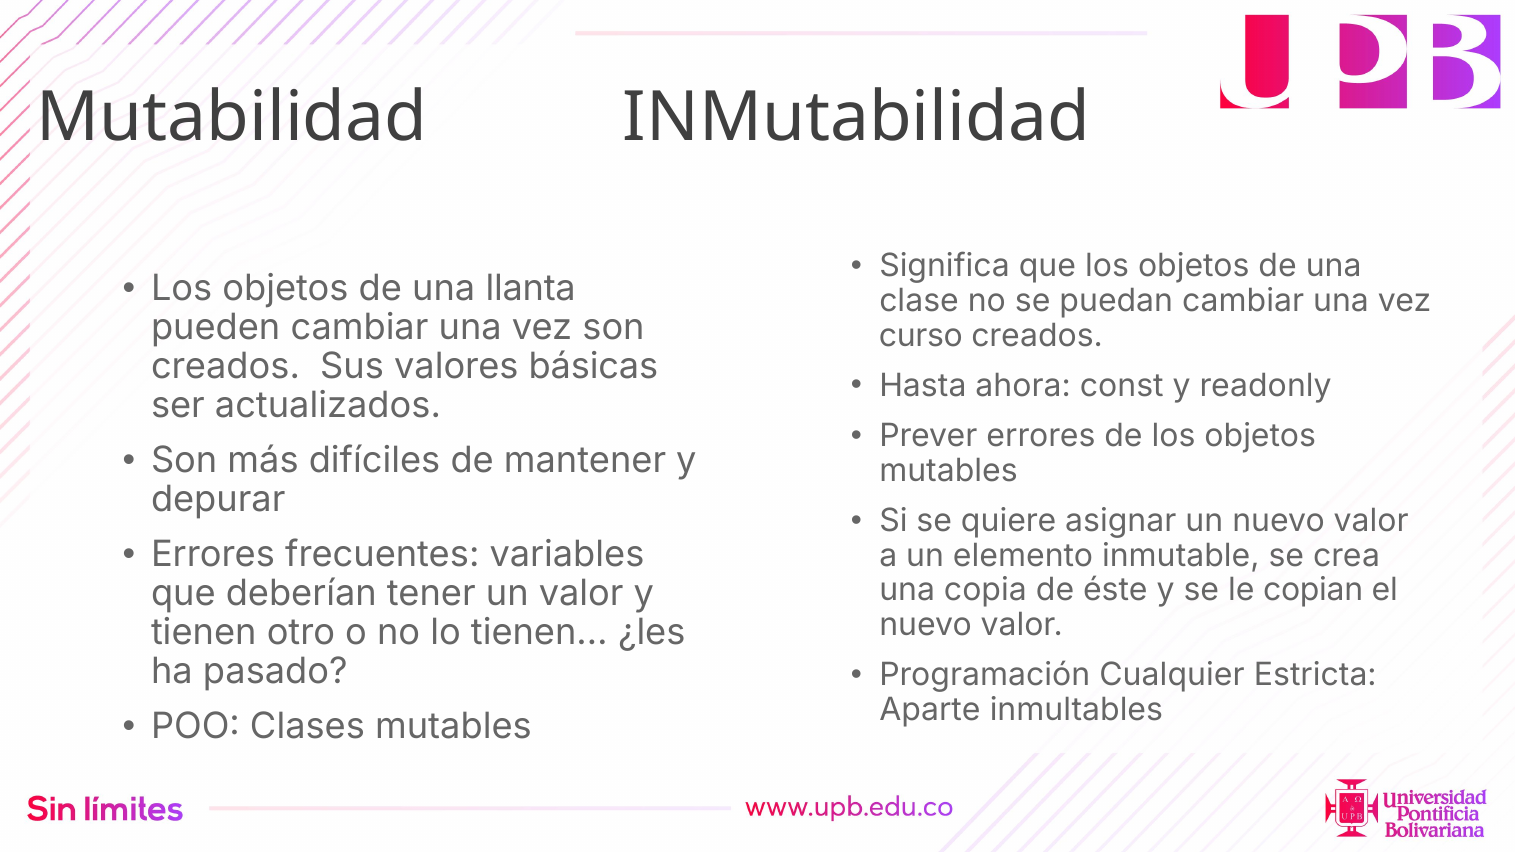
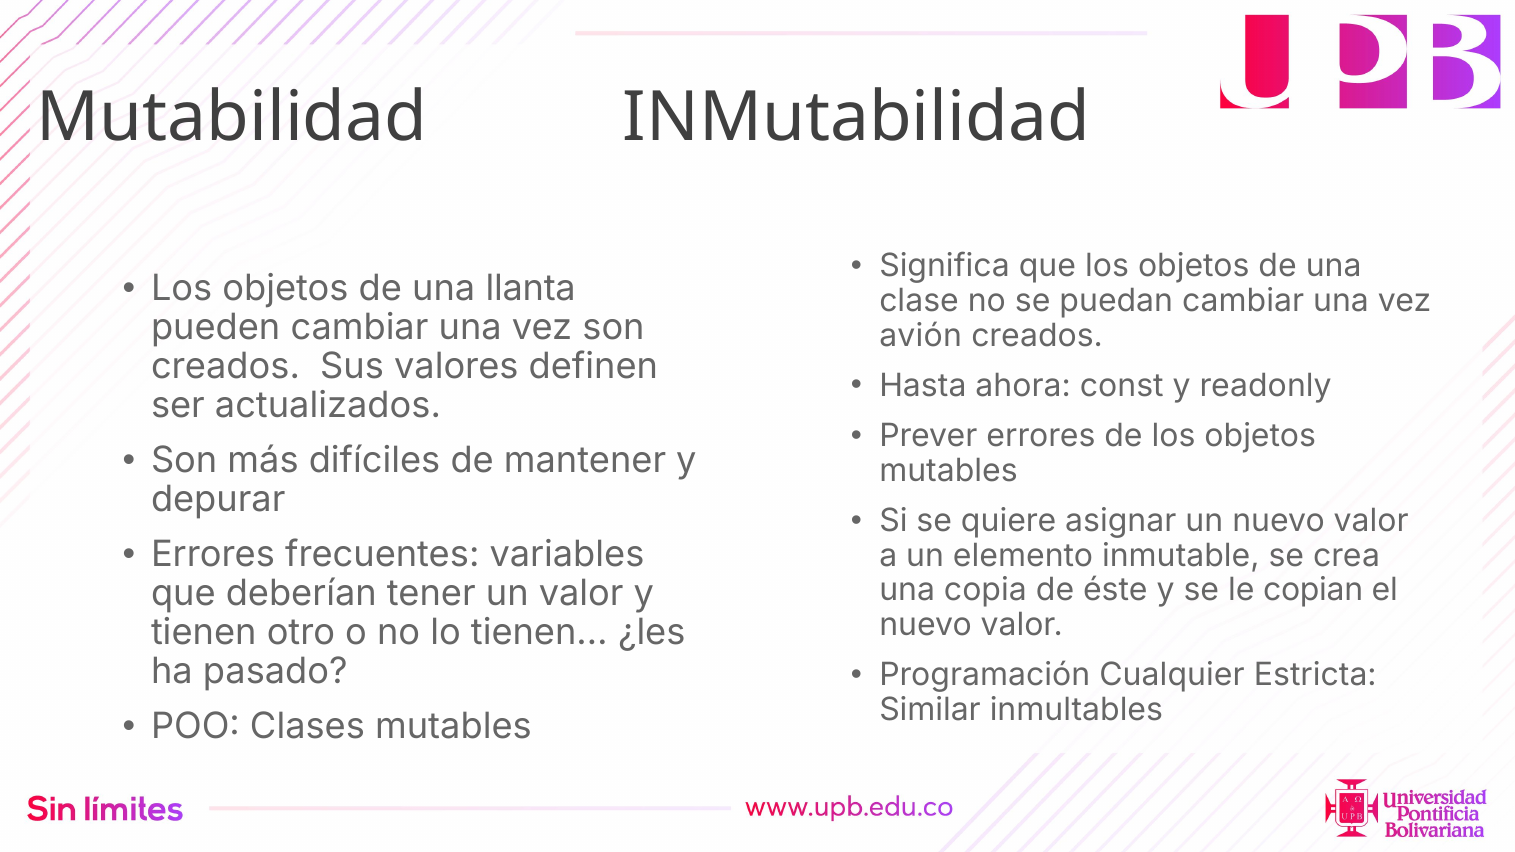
curso: curso -> avión
básicas: básicas -> definen
Aparte: Aparte -> Similar
